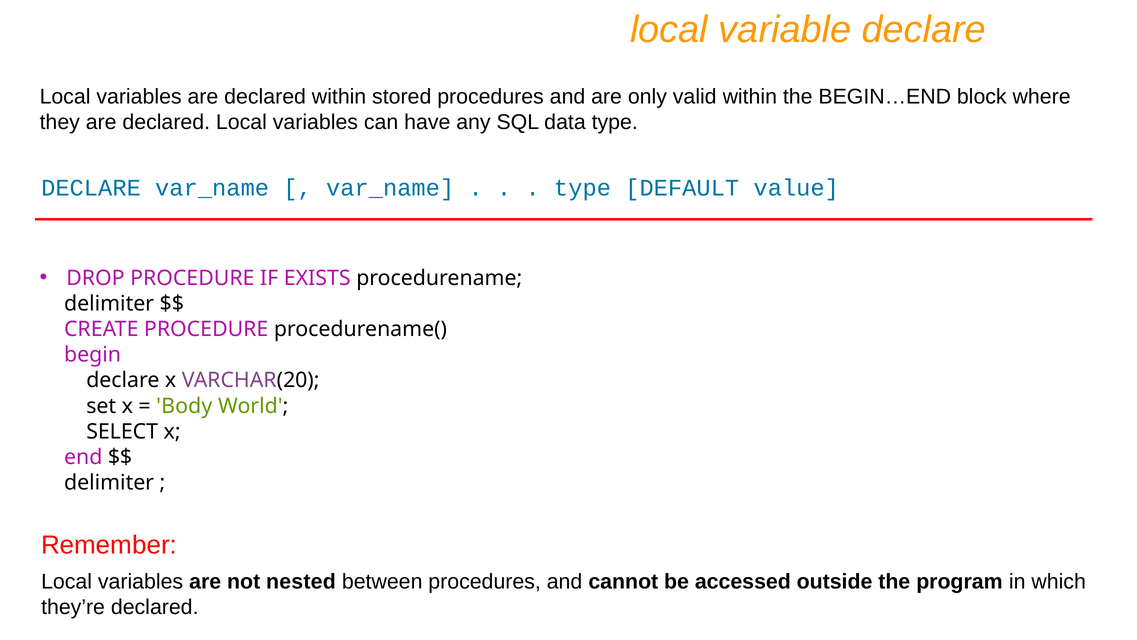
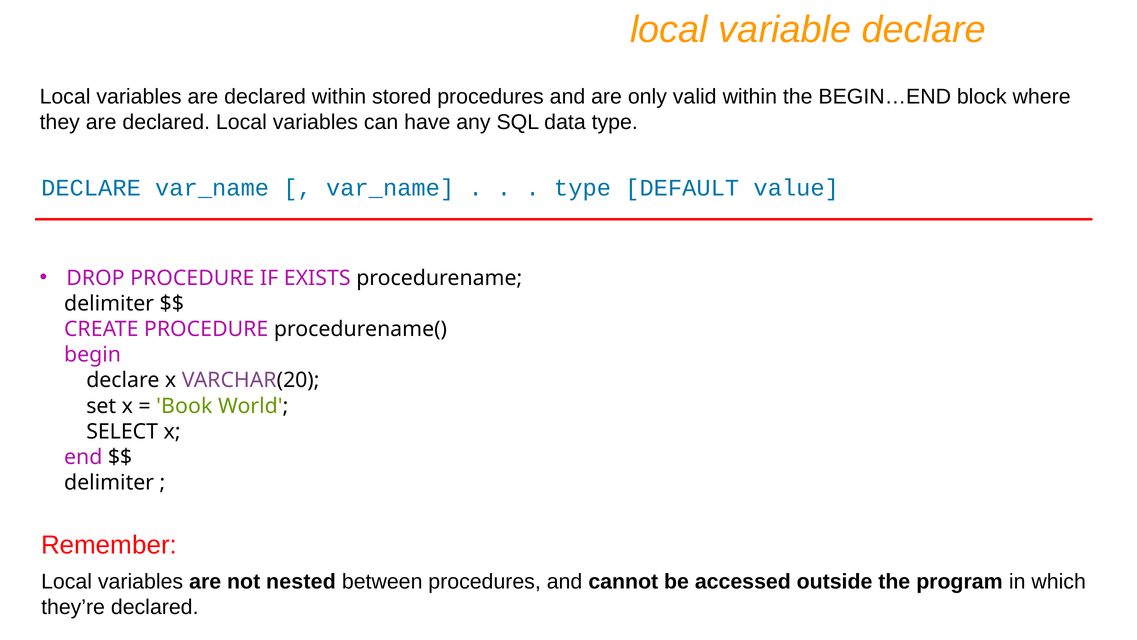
Body: Body -> Book
